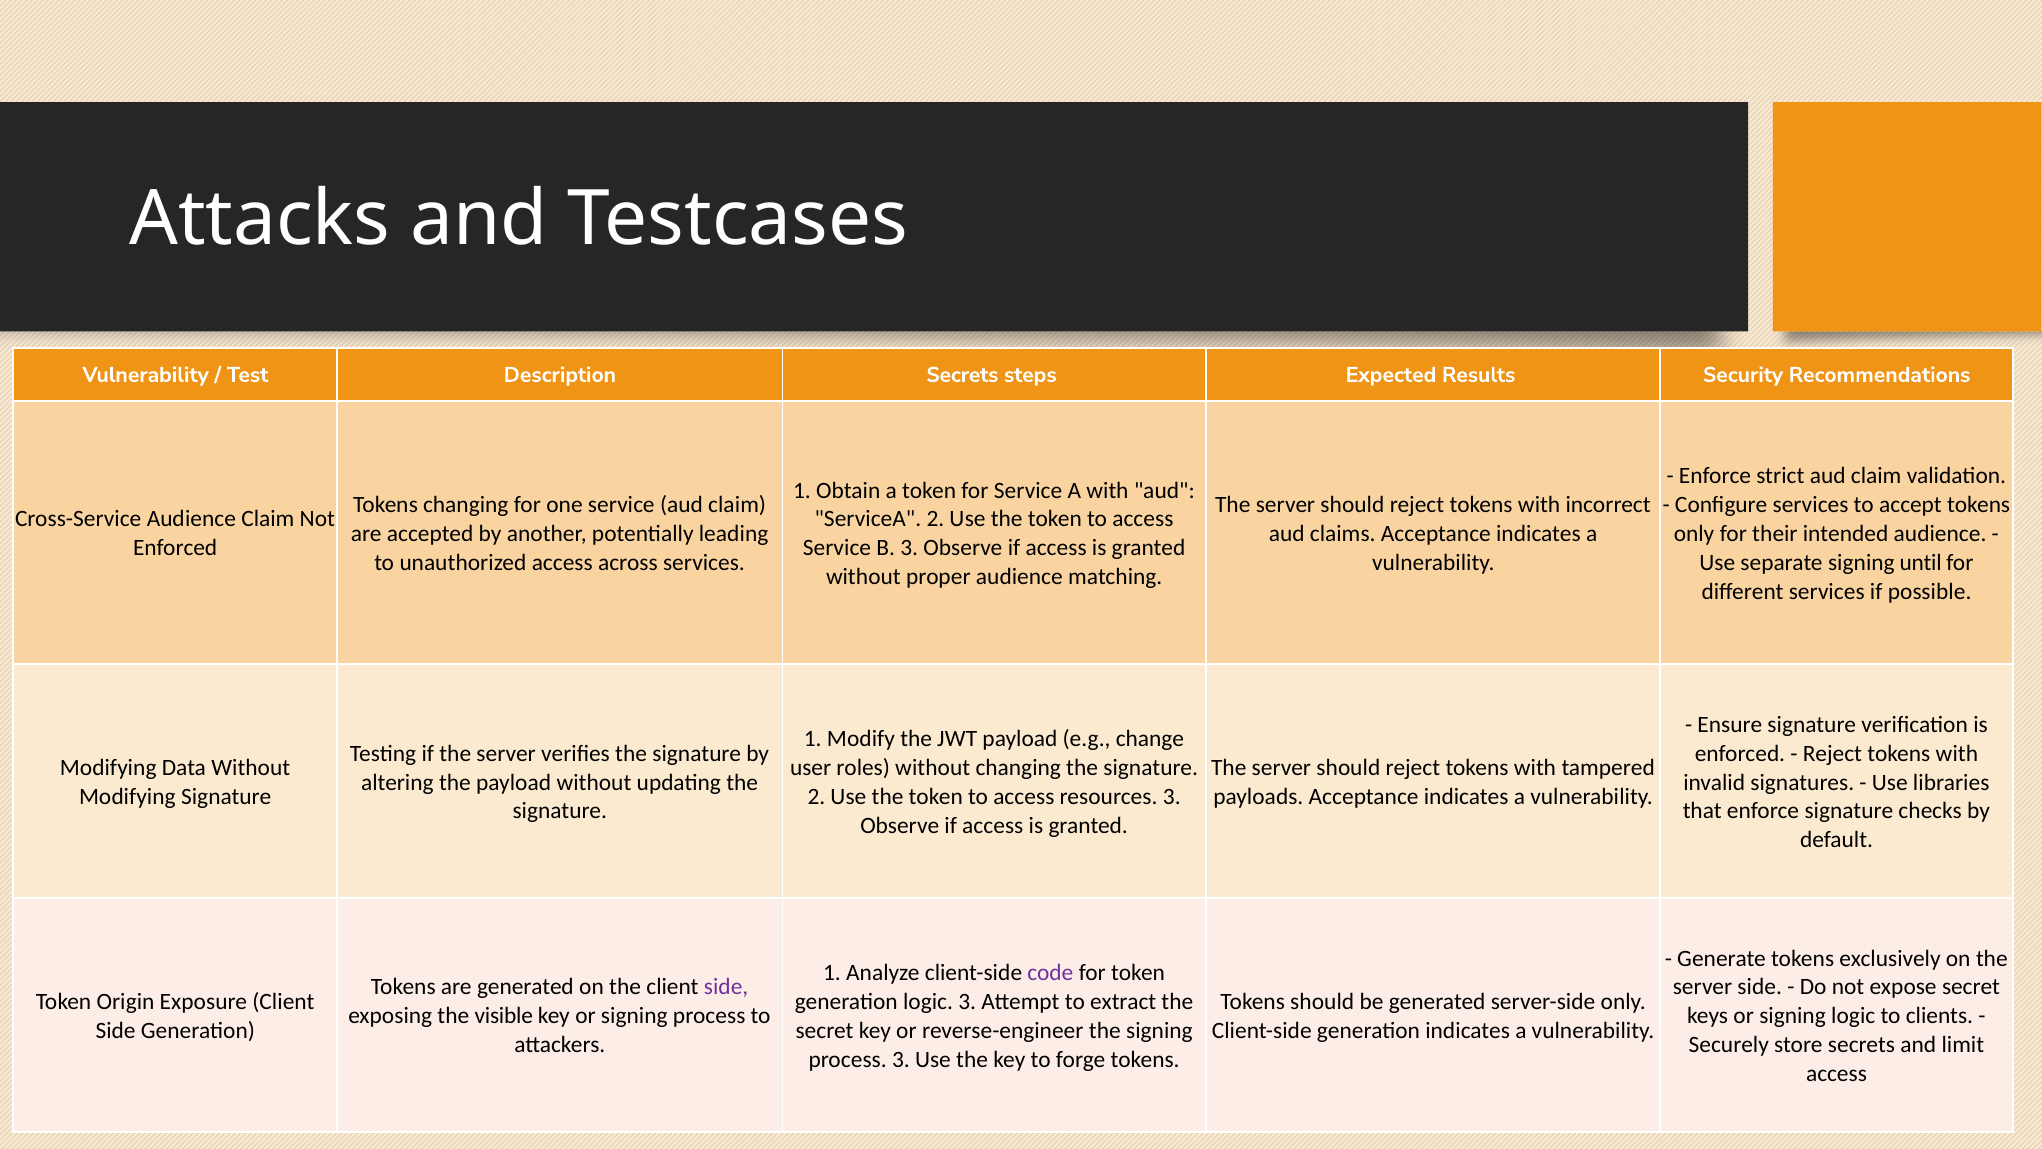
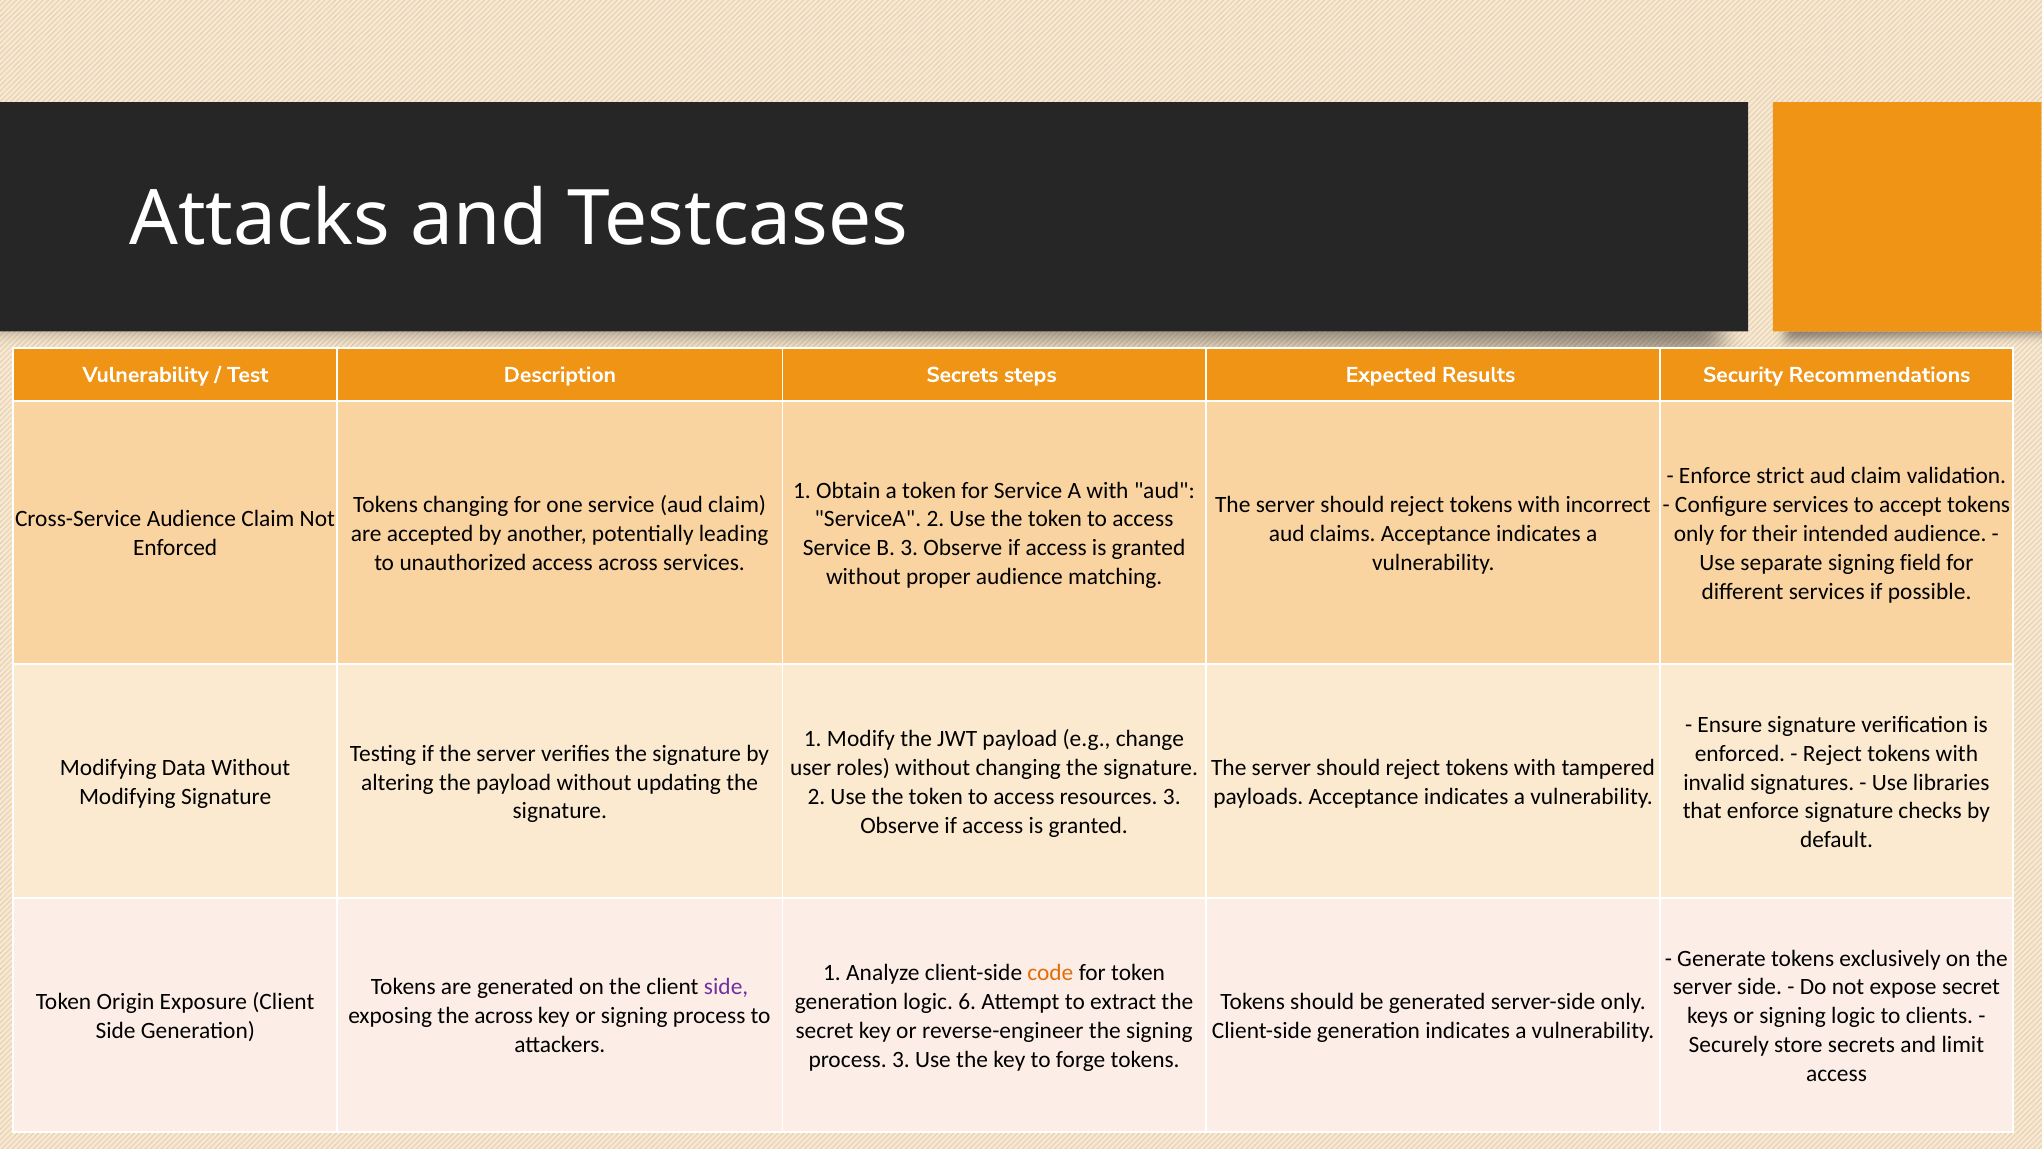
until: until -> field
code colour: purple -> orange
logic 3: 3 -> 6
the visible: visible -> across
